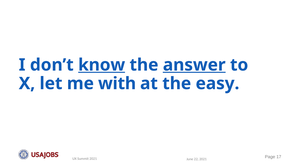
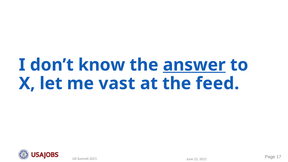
know underline: present -> none
with: with -> vast
easy: easy -> feed
